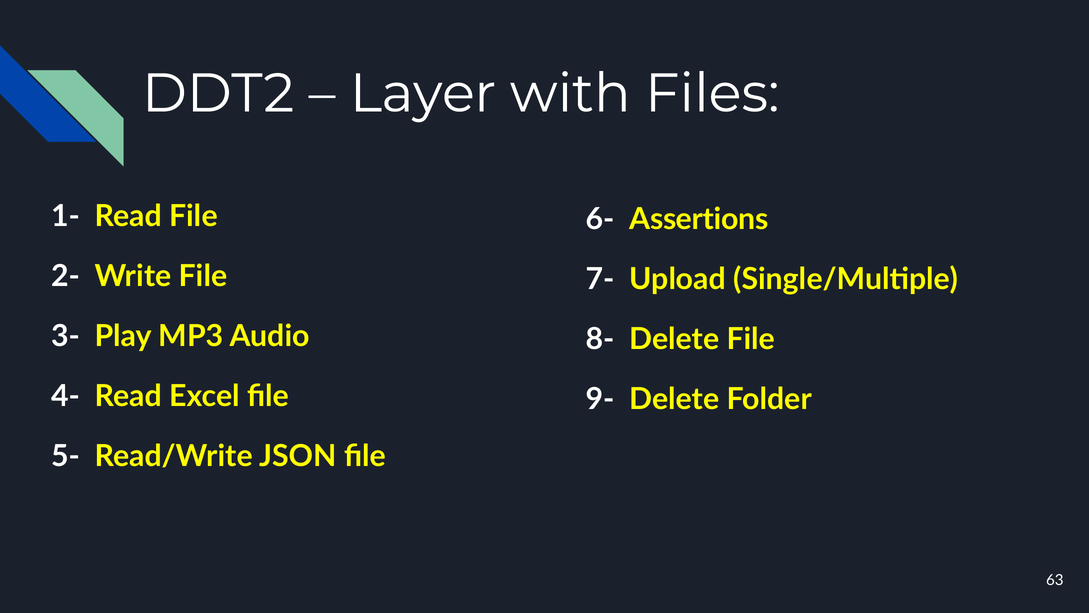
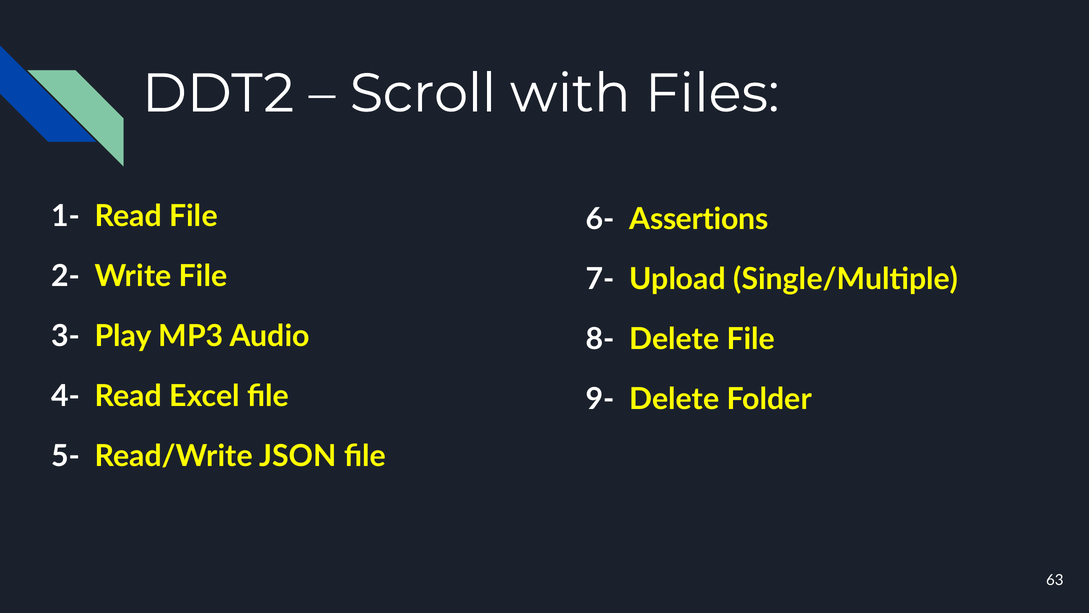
Layer: Layer -> Scroll
